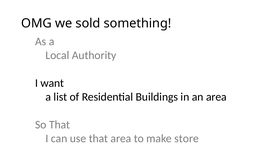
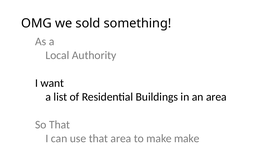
make store: store -> make
